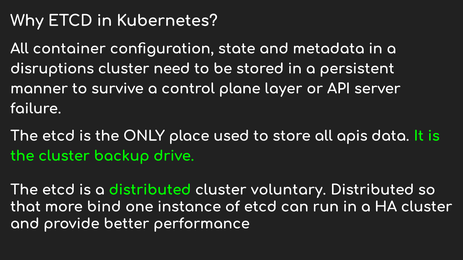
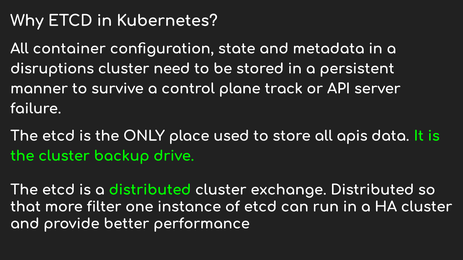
layer: layer -> track
voluntary: voluntary -> exchange
bind: bind -> filter
